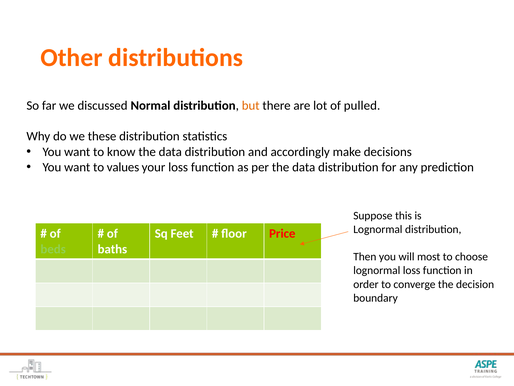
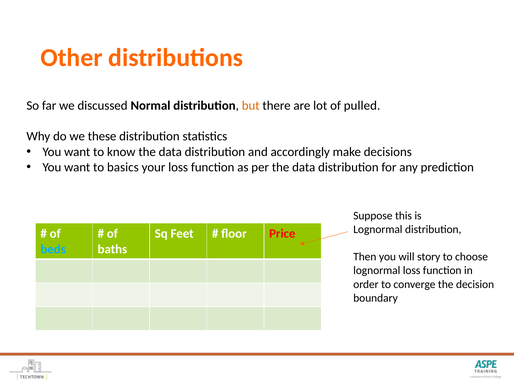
values: values -> basics
beds colour: light green -> light blue
most: most -> story
